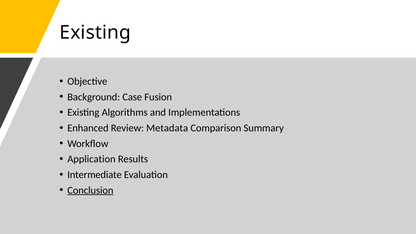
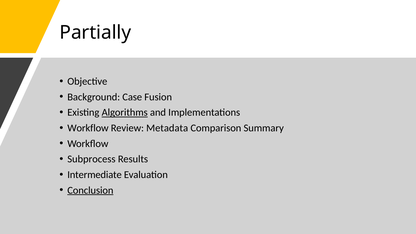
Existing at (95, 33): Existing -> Partially
Algorithms underline: none -> present
Enhanced at (88, 128): Enhanced -> Workflow
Application: Application -> Subprocess
